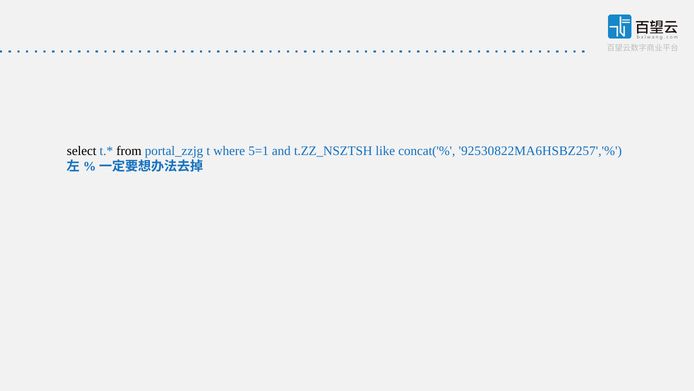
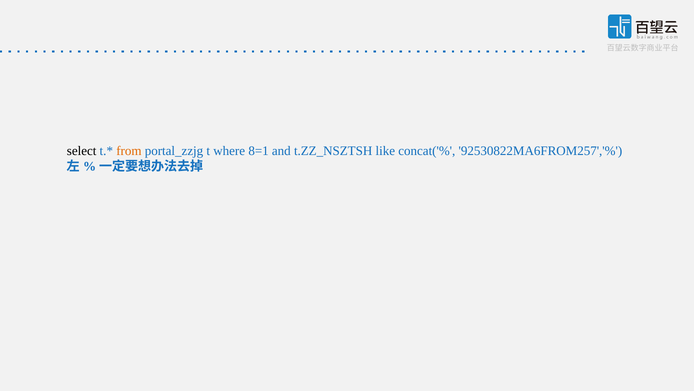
from colour: black -> orange
5=1: 5=1 -> 8=1
92530822MA6HSBZ257','%: 92530822MA6HSBZ257','% -> 92530822MA6FROM257','%
